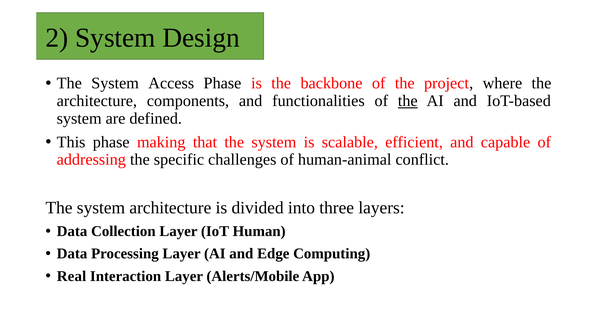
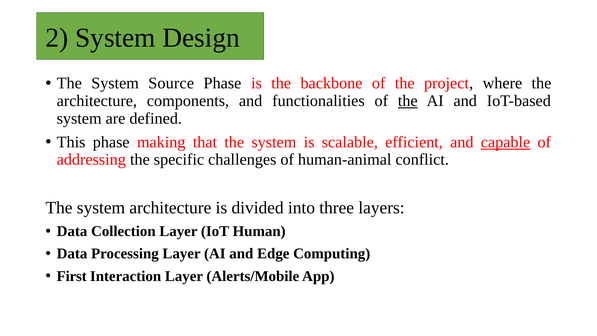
Access: Access -> Source
capable underline: none -> present
Real: Real -> First
